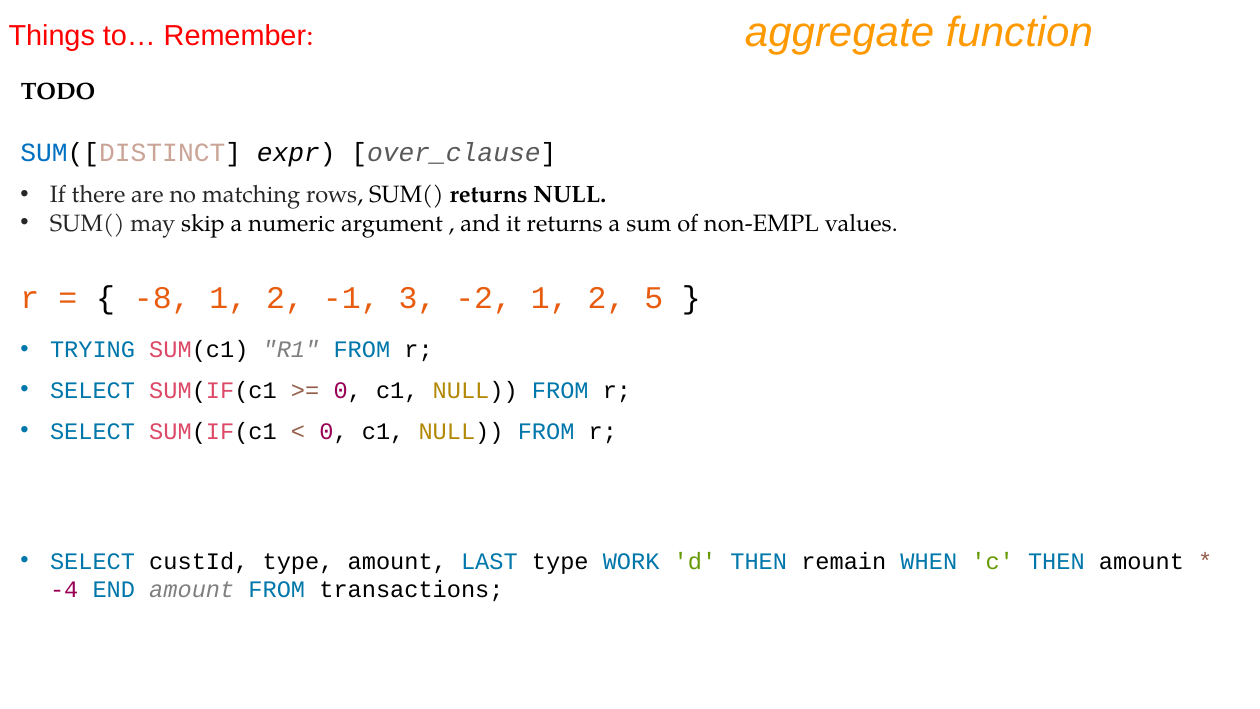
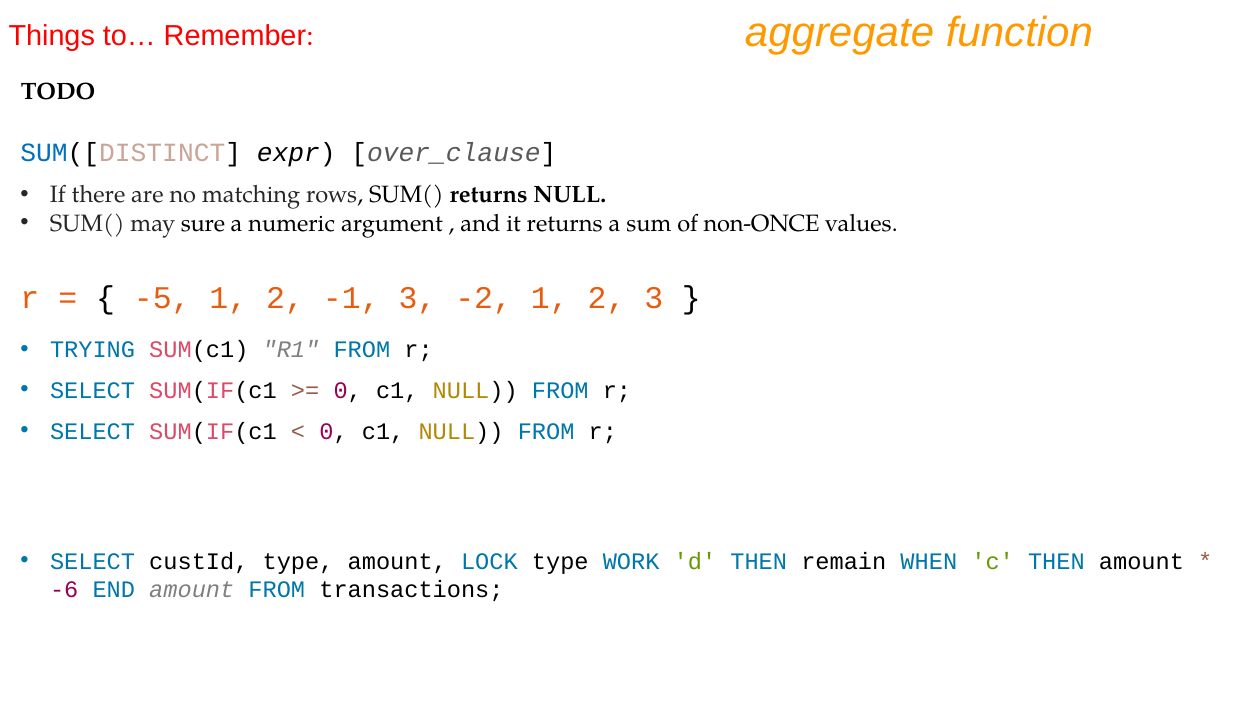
skip: skip -> sure
non-EMPL: non-EMPL -> non-ONCE
-8: -8 -> -5
2 5: 5 -> 3
LAST: LAST -> LOCK
-4: -4 -> -6
